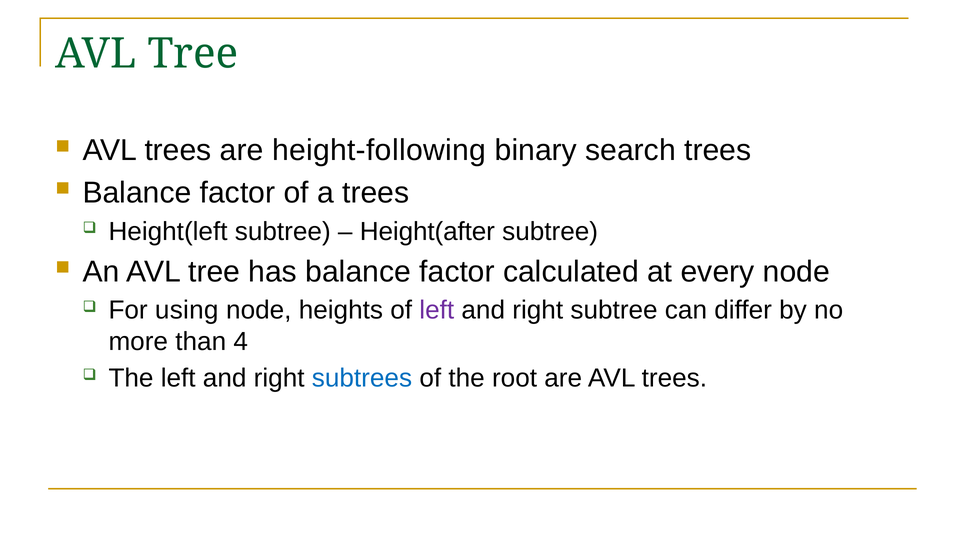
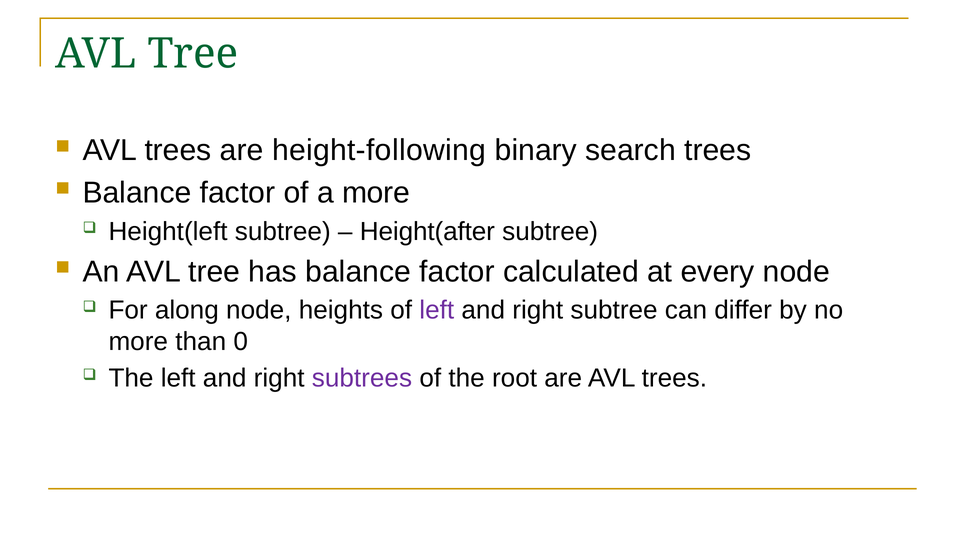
a trees: trees -> more
using: using -> along
4: 4 -> 0
subtrees colour: blue -> purple
